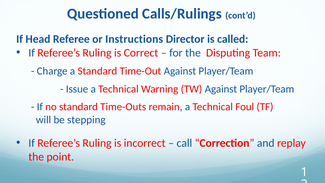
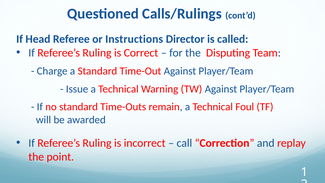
stepping: stepping -> awarded
